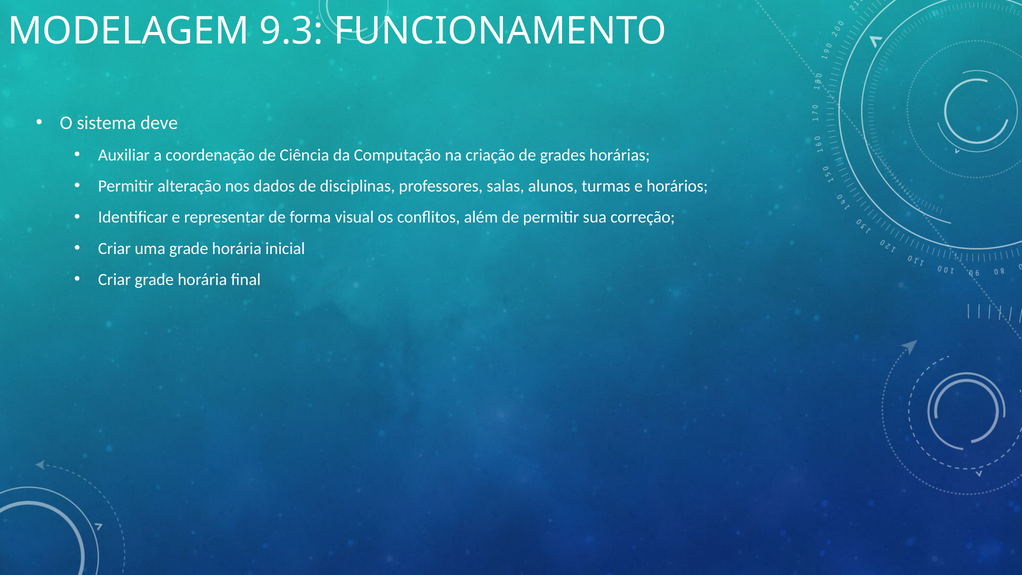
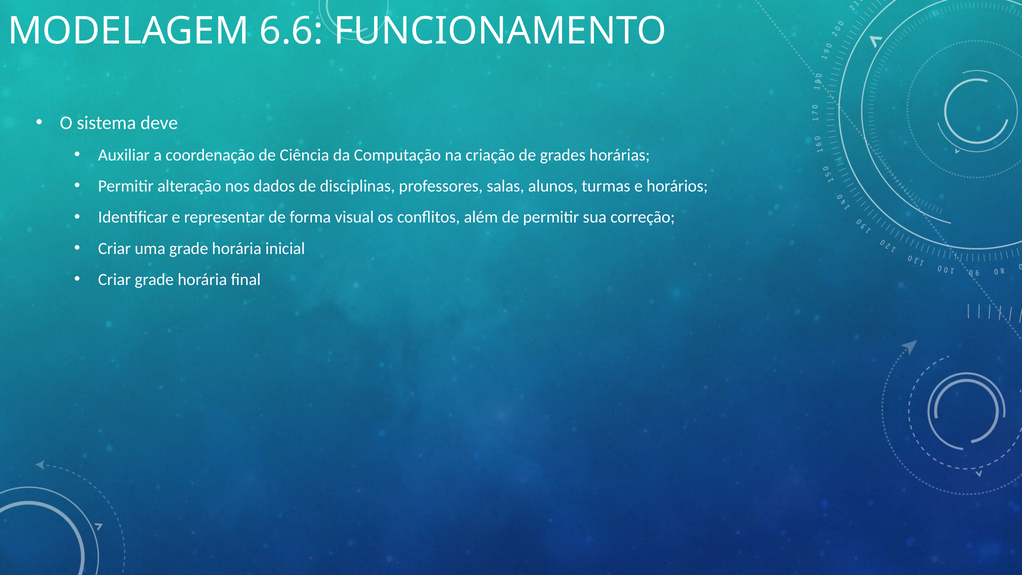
9.3: 9.3 -> 6.6
